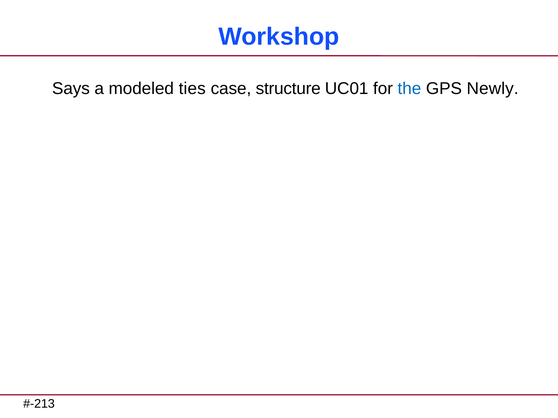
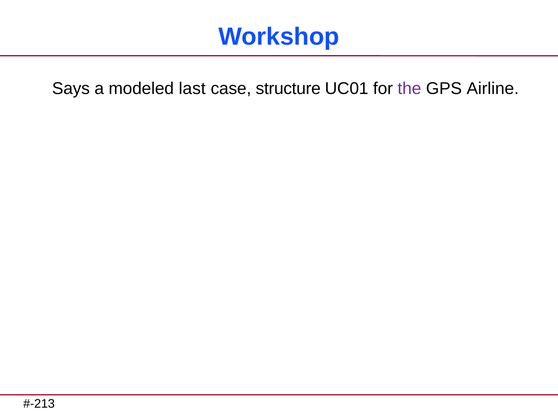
ties: ties -> last
the colour: blue -> purple
Newly: Newly -> Airline
